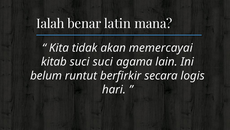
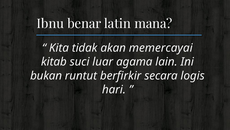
Ialah: Ialah -> Ibnu
suci suci: suci -> luar
belum: belum -> bukan
